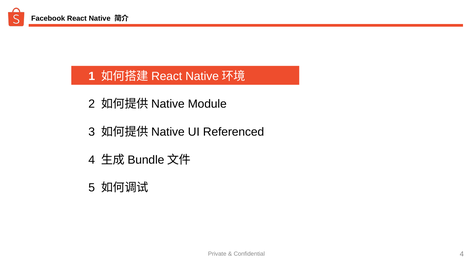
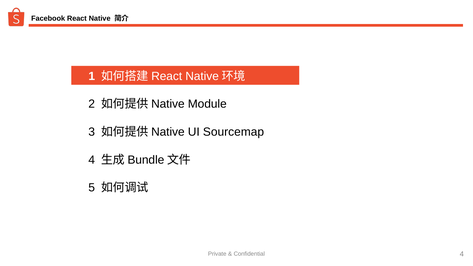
Referenced: Referenced -> Sourcemap
